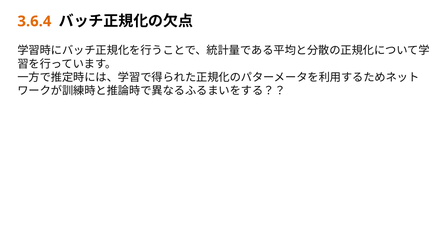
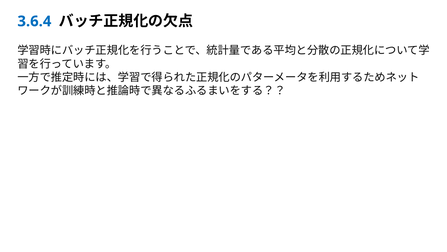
3.6.4 colour: orange -> blue
